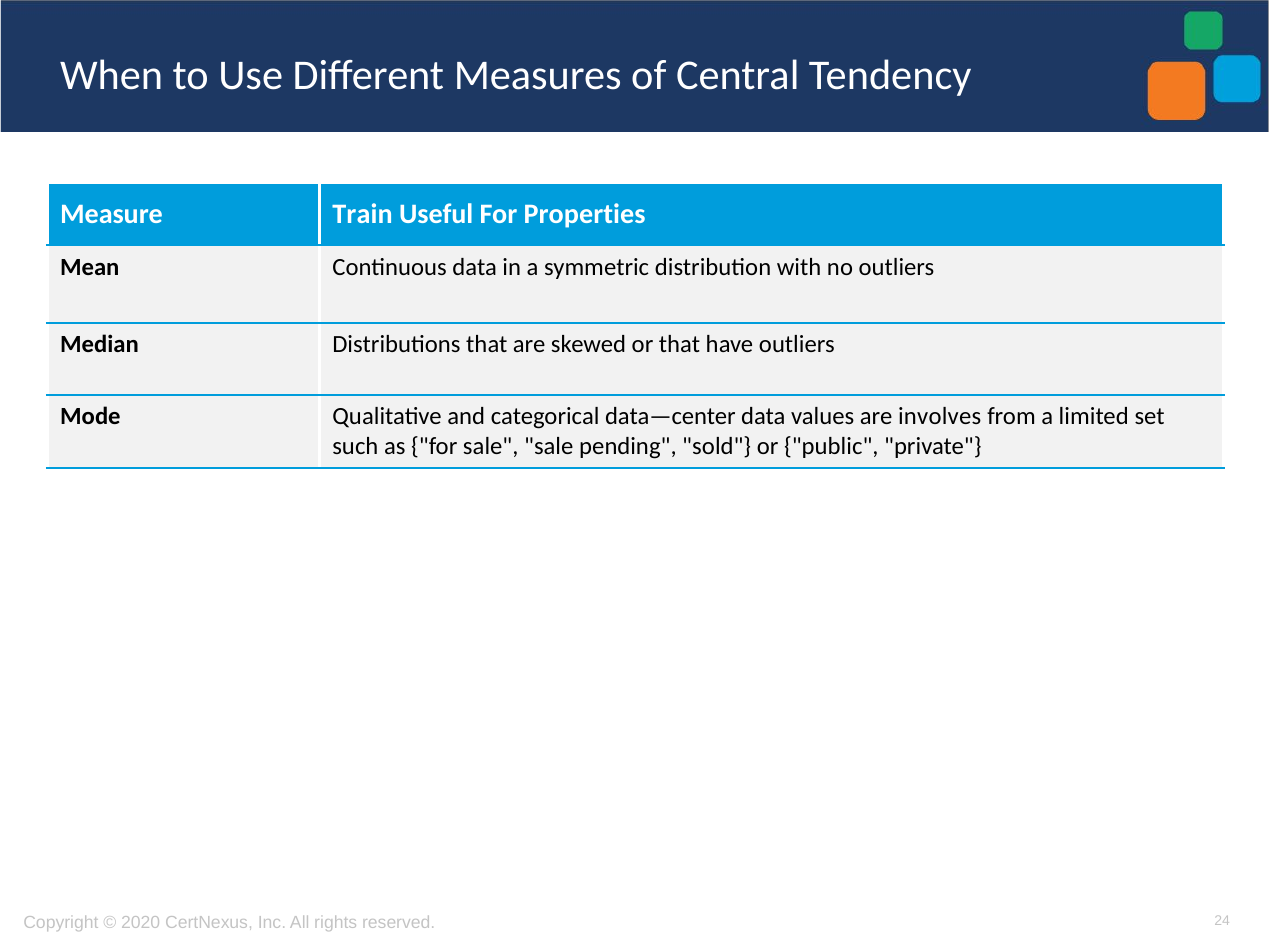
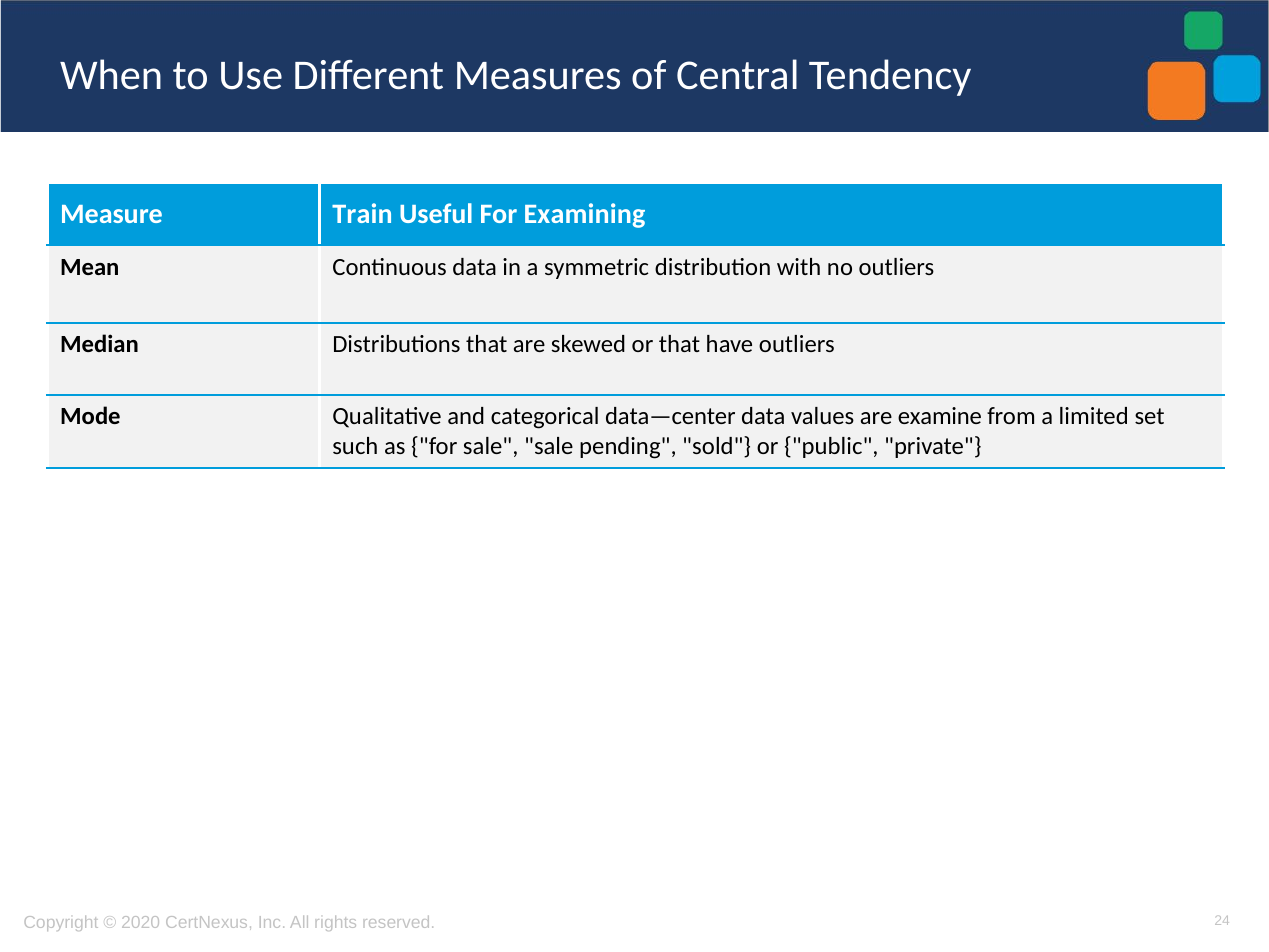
Properties: Properties -> Examining
involves: involves -> examine
